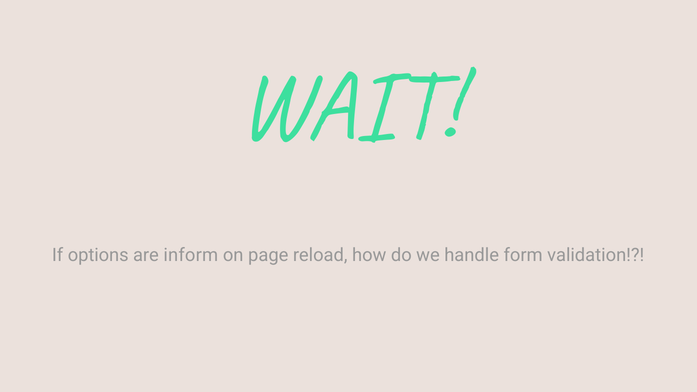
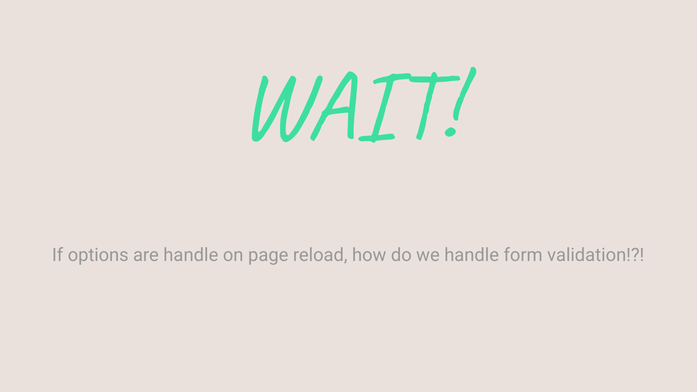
are inform: inform -> handle
